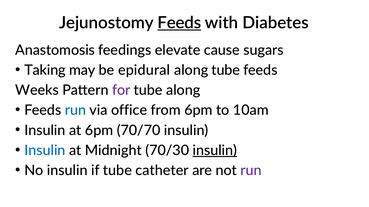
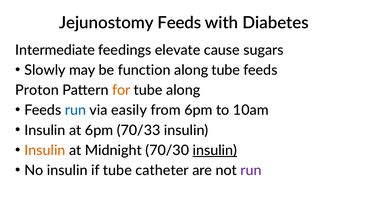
Feeds at (179, 23) underline: present -> none
Anastomosis: Anastomosis -> Intermediate
Taking: Taking -> Slowly
epidural: epidural -> function
Weeks: Weeks -> Proton
for colour: purple -> orange
office: office -> easily
70/70: 70/70 -> 70/33
Insulin at (45, 151) colour: blue -> orange
